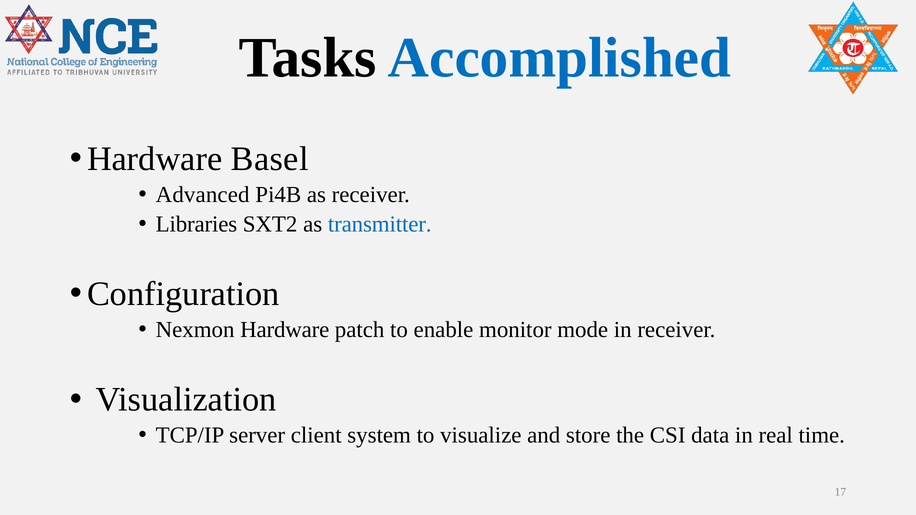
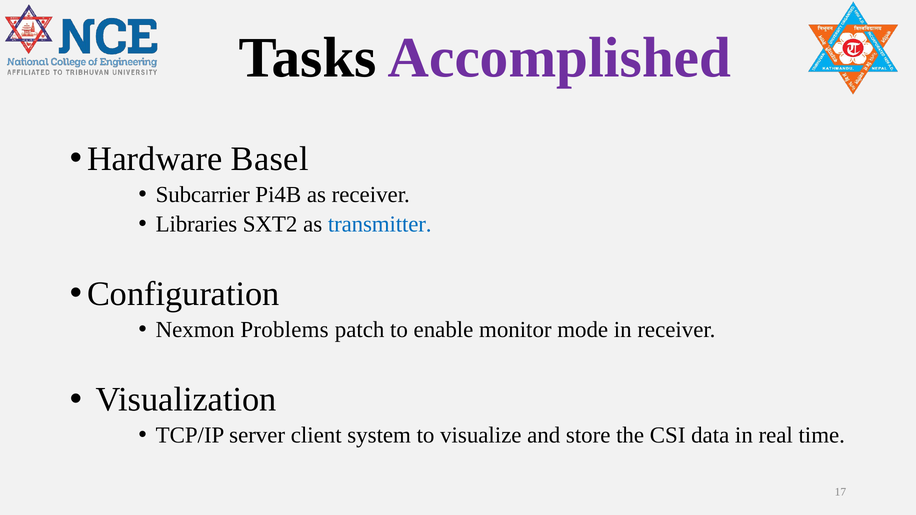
Accomplished colour: blue -> purple
Advanced: Advanced -> Subcarrier
Nexmon Hardware: Hardware -> Problems
